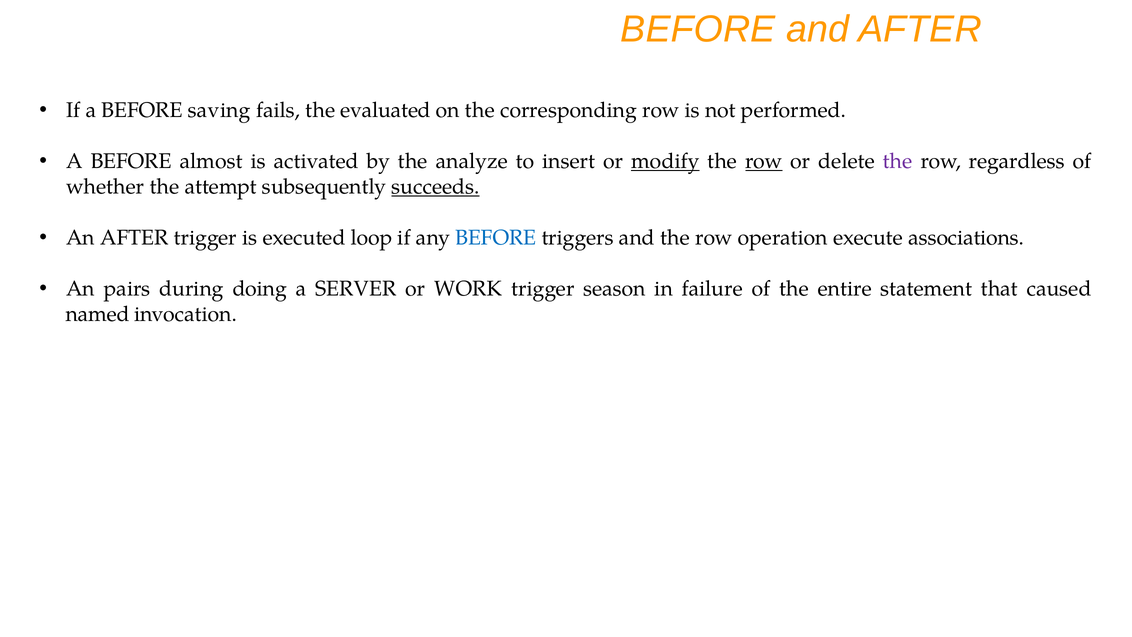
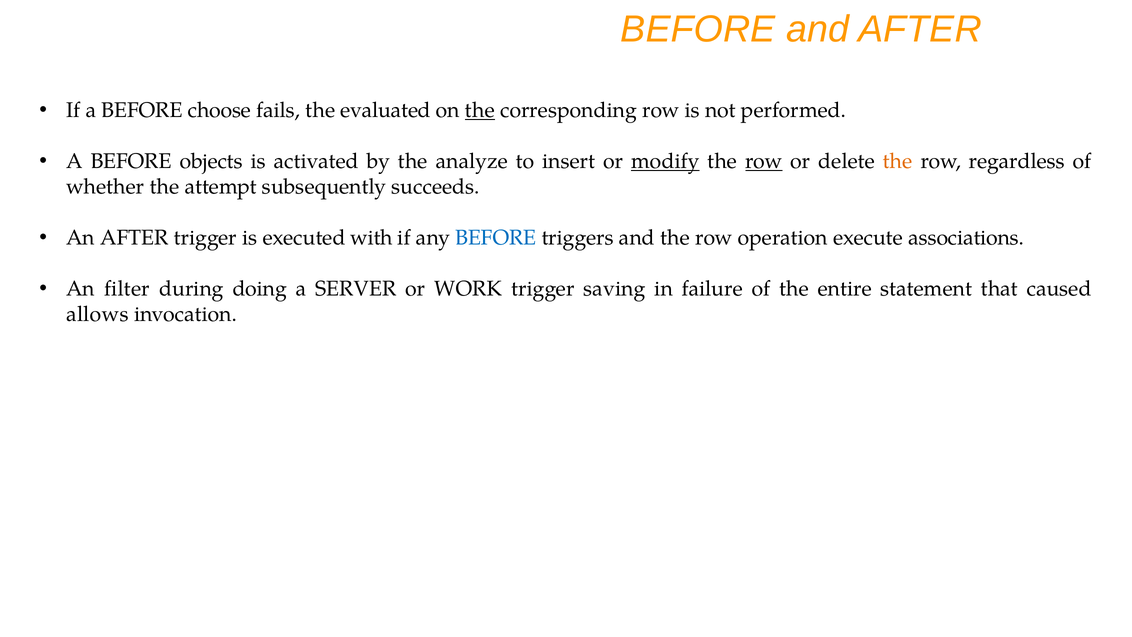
saving: saving -> choose
the at (480, 110) underline: none -> present
almost: almost -> objects
the at (898, 161) colour: purple -> orange
succeeds underline: present -> none
loop: loop -> with
pairs: pairs -> filter
season: season -> saving
named: named -> allows
